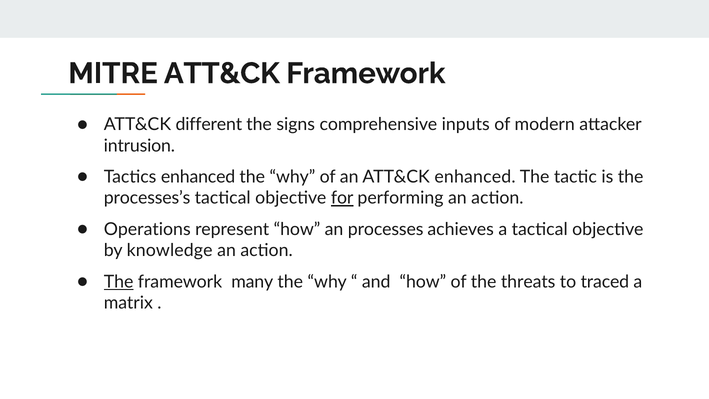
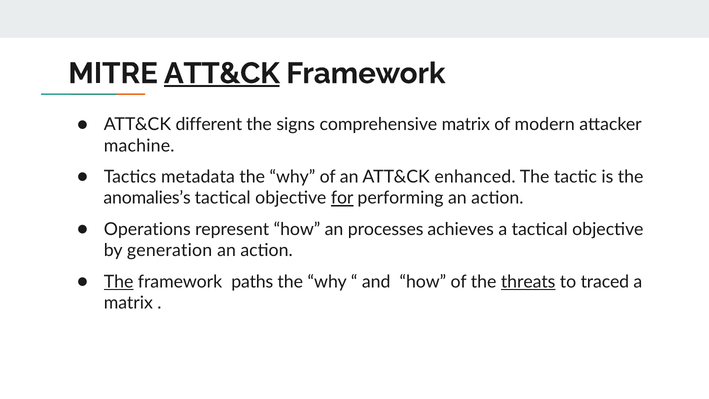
ATT&CK at (222, 73) underline: none -> present
comprehensive inputs: inputs -> matrix
intrusion: intrusion -> machine
Tactics enhanced: enhanced -> metadata
processes’s: processes’s -> anomalies’s
knowledge: knowledge -> generation
many: many -> paths
threats underline: none -> present
